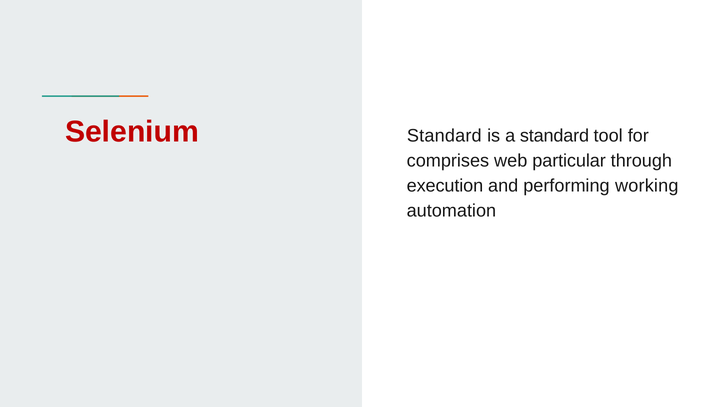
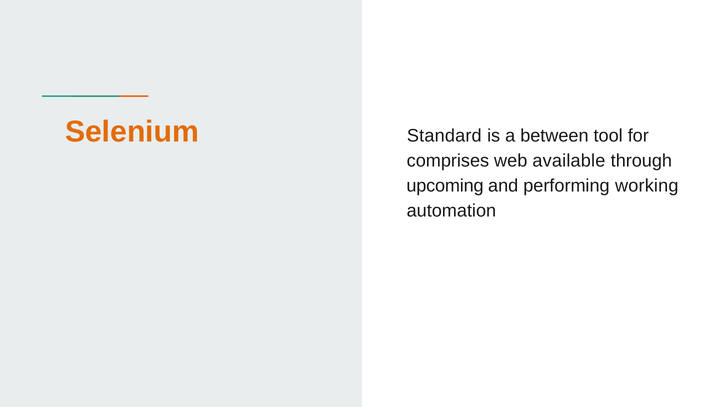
Selenium colour: red -> orange
a standard: standard -> between
particular: particular -> available
execution: execution -> upcoming
